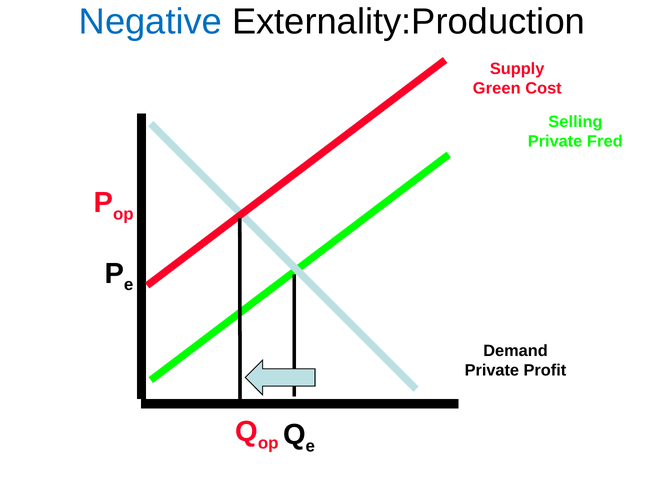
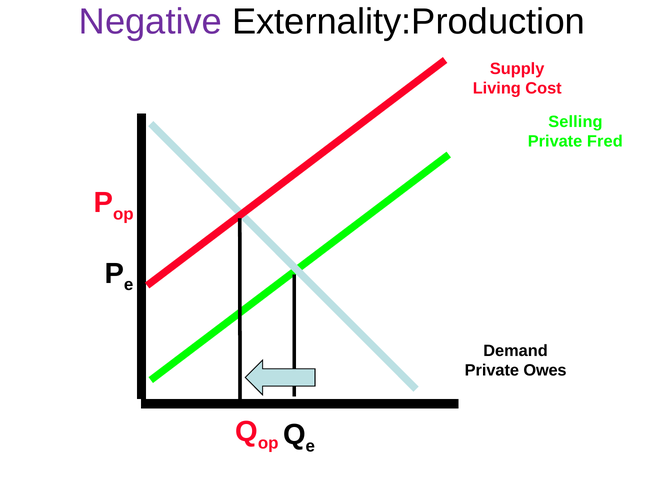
Negative colour: blue -> purple
Green: Green -> Living
Profit: Profit -> Owes
